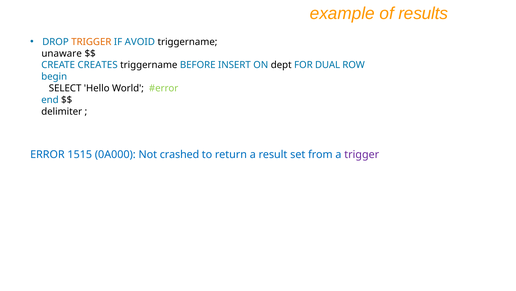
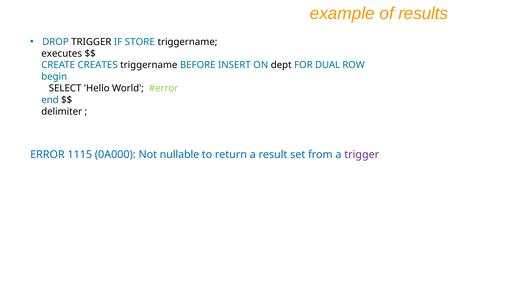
TRIGGER at (91, 42) colour: orange -> black
AVOID: AVOID -> STORE
unaware: unaware -> executes
1515: 1515 -> 1115
crashed: crashed -> nullable
